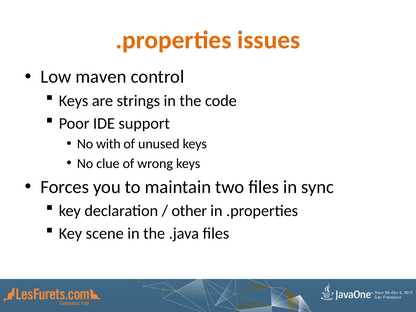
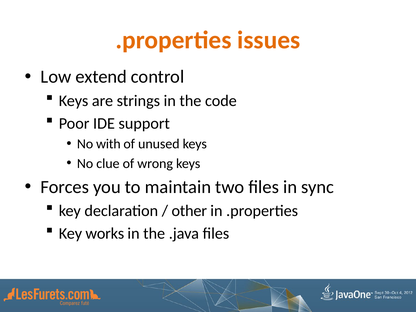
maven: maven -> extend
scene: scene -> works
